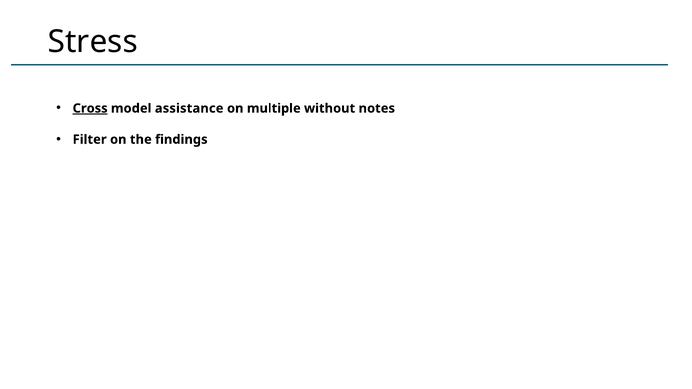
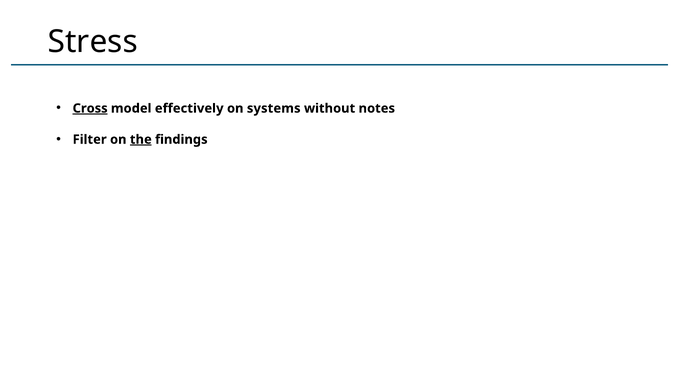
assistance: assistance -> effectively
multiple: multiple -> systems
the underline: none -> present
